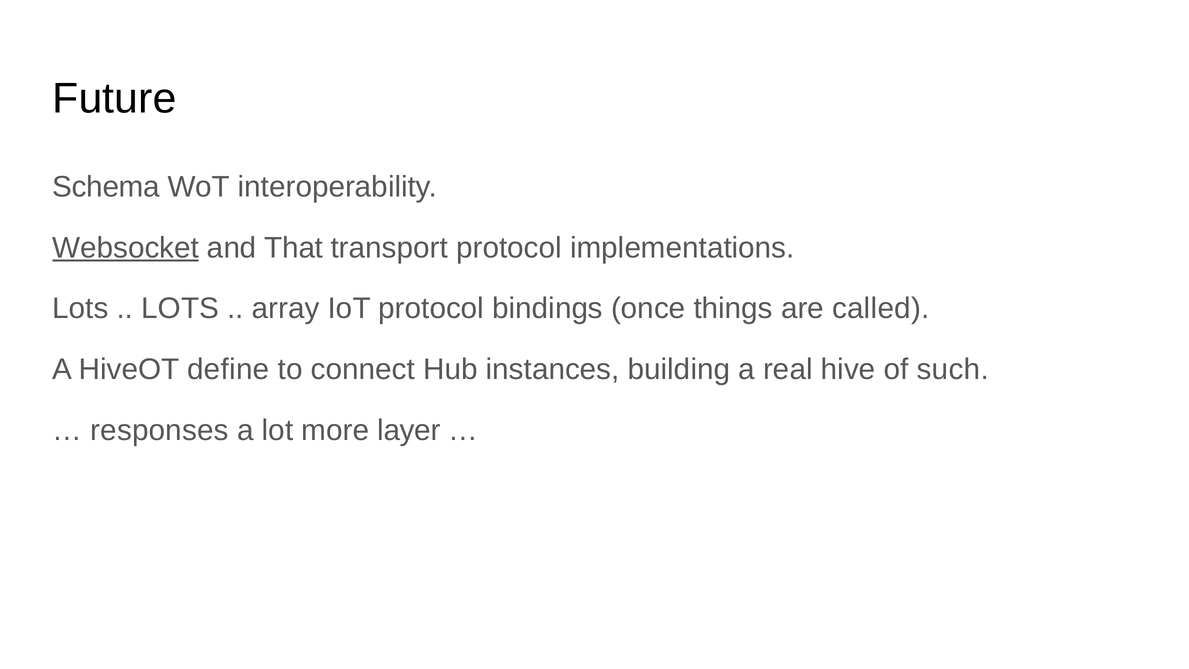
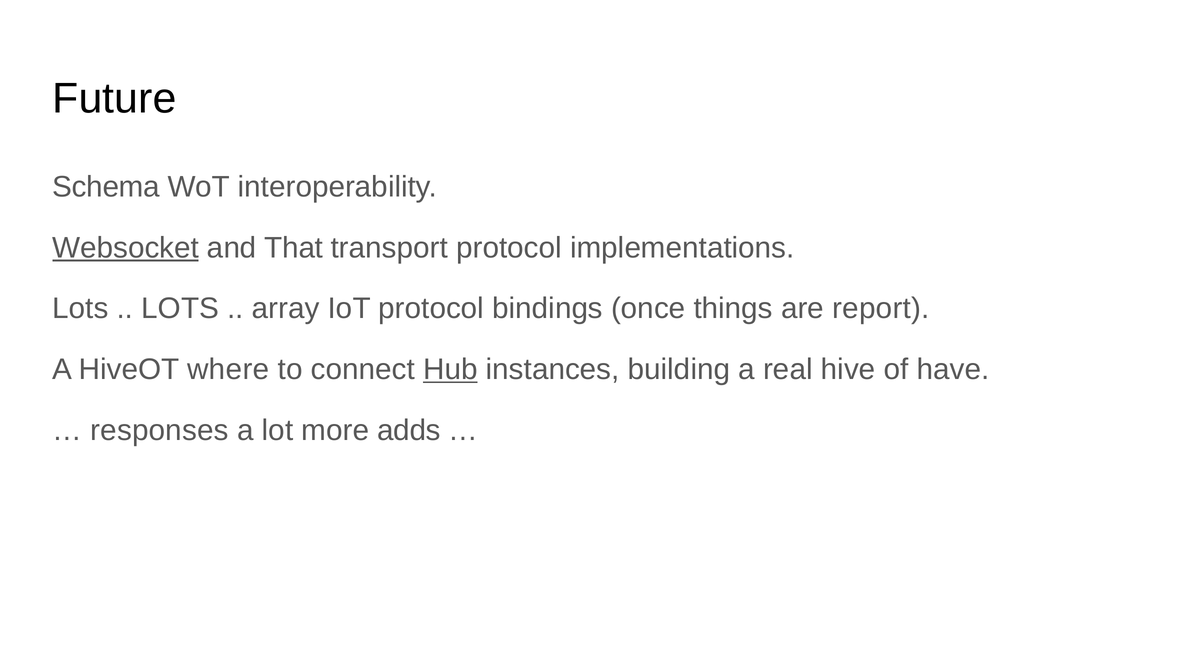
called: called -> report
define: define -> where
Hub underline: none -> present
such: such -> have
layer: layer -> adds
